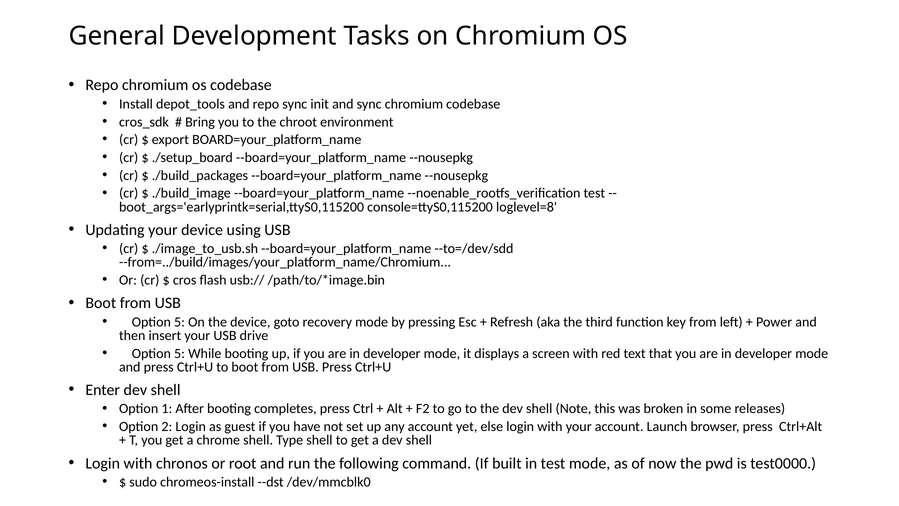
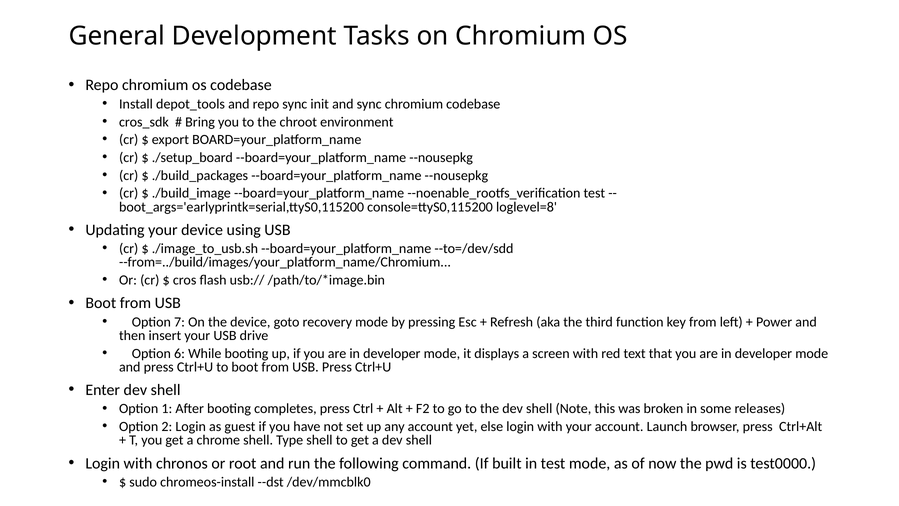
5 at (180, 322): 5 -> 7
5 at (180, 353): 5 -> 6
